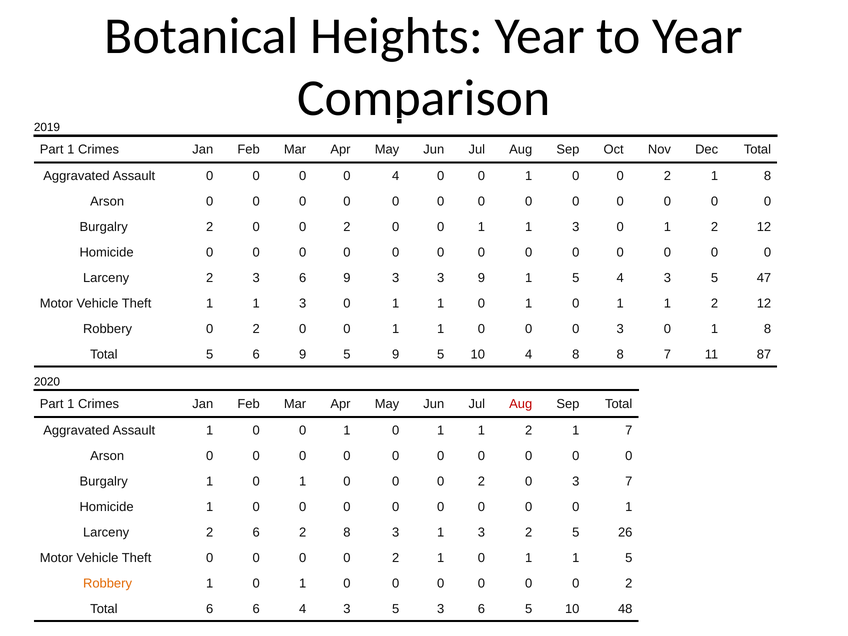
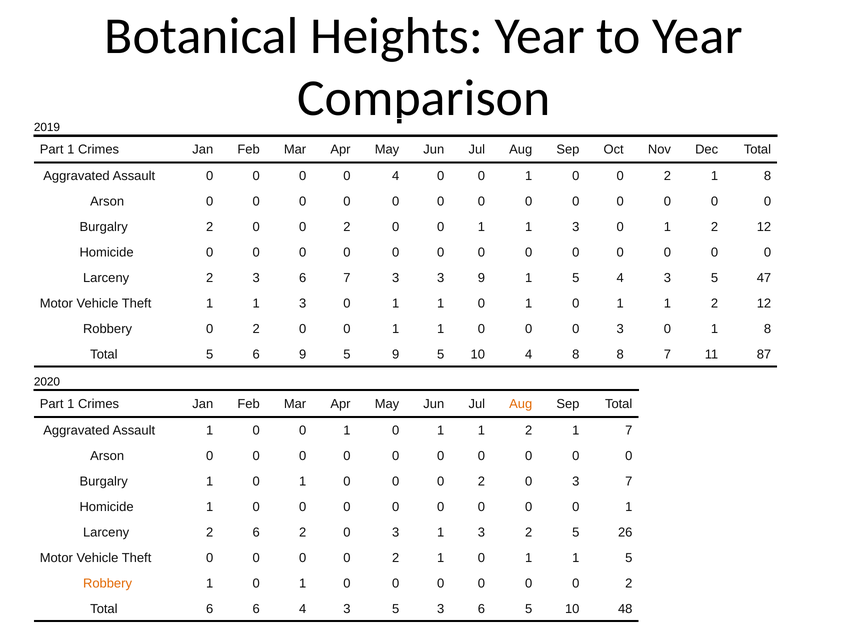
3 6 9: 9 -> 7
Aug at (521, 404) colour: red -> orange
6 2 8: 8 -> 0
